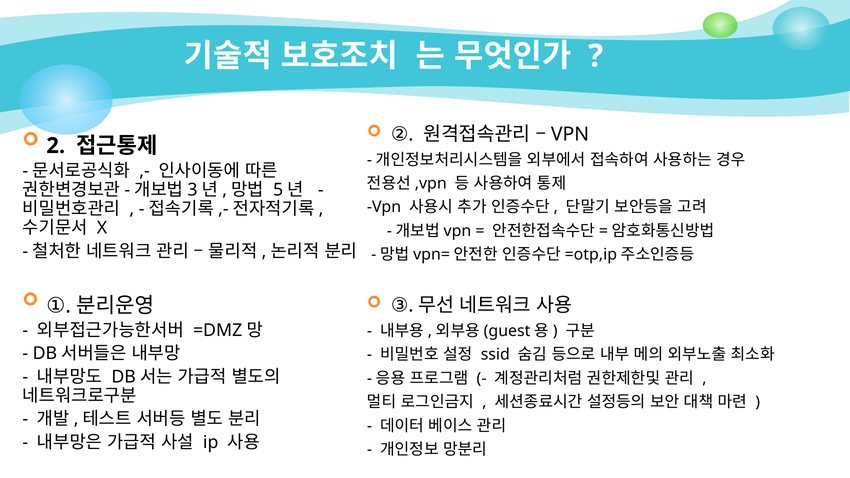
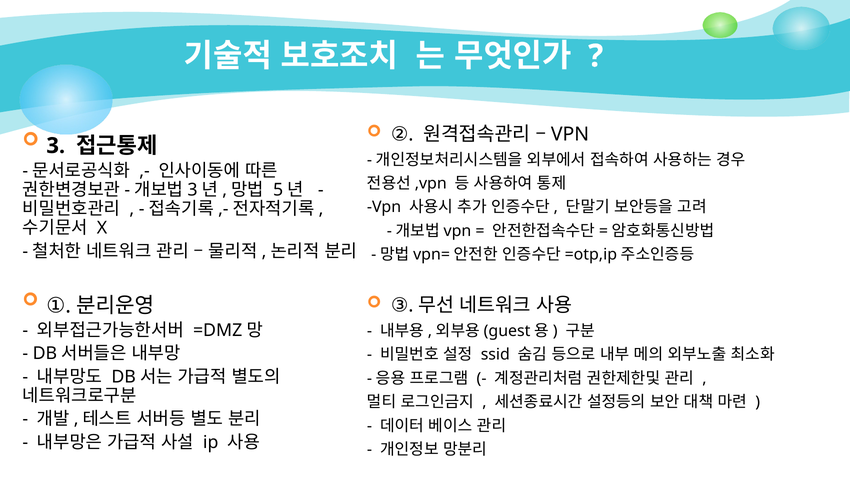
2 at (56, 146): 2 -> 3
